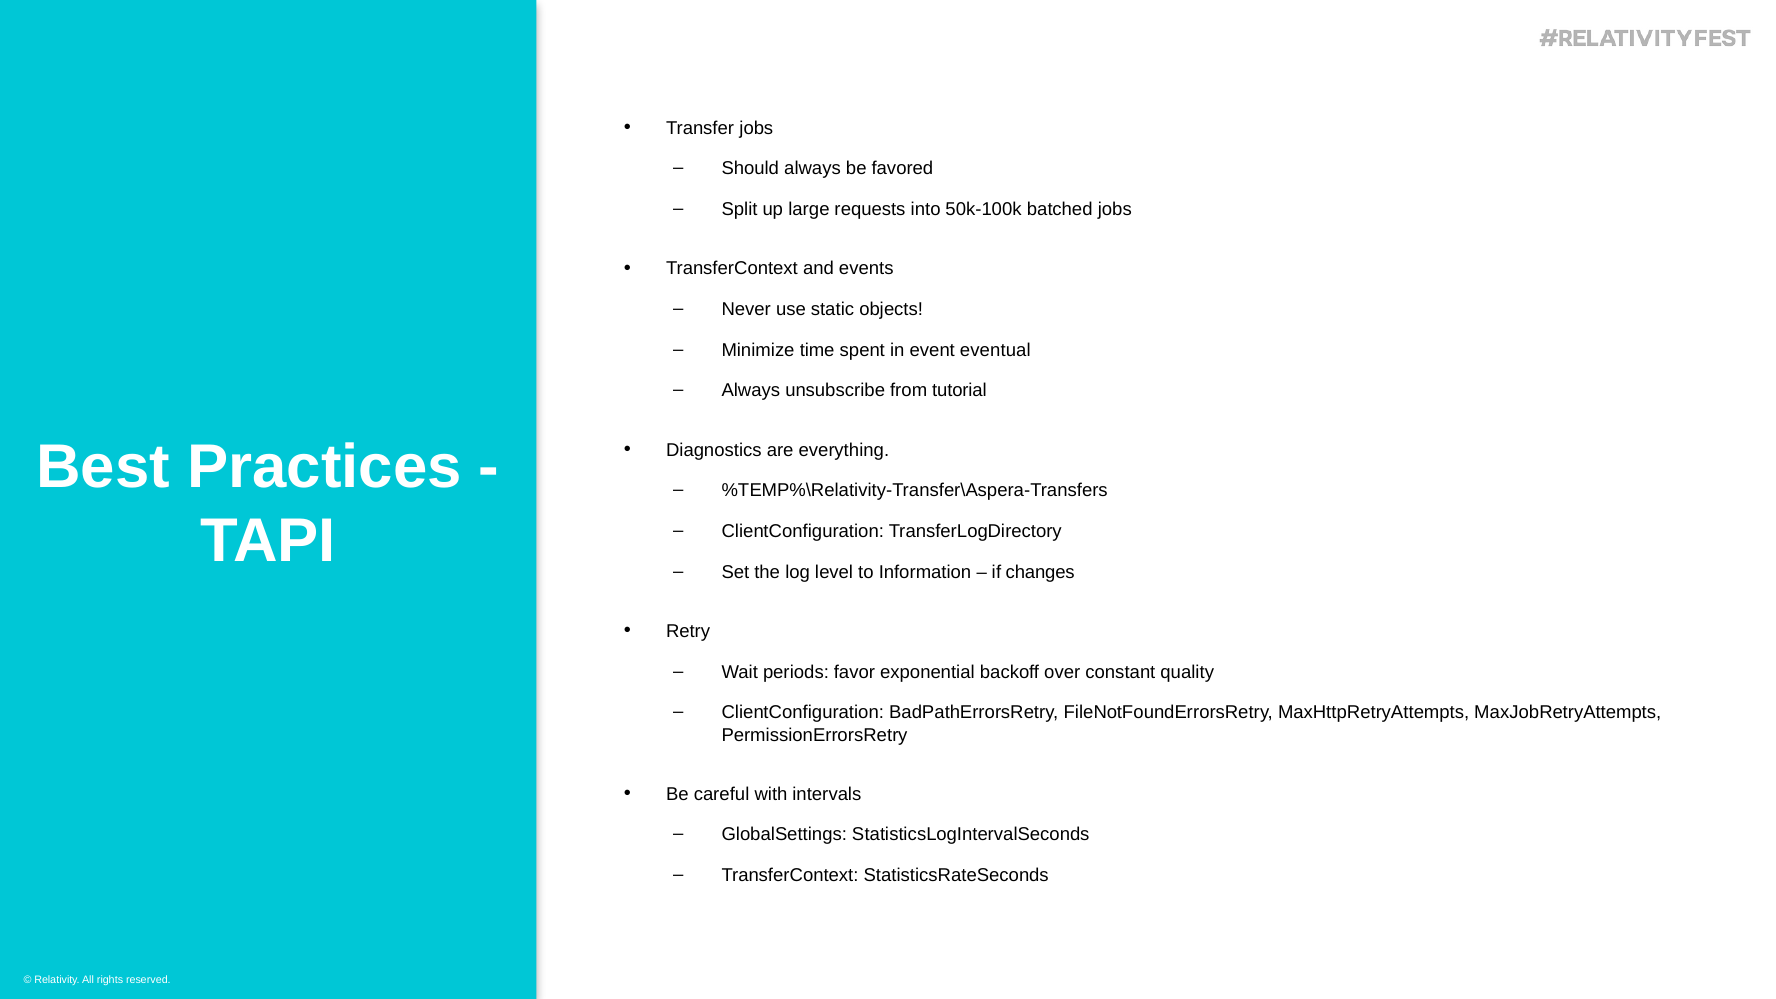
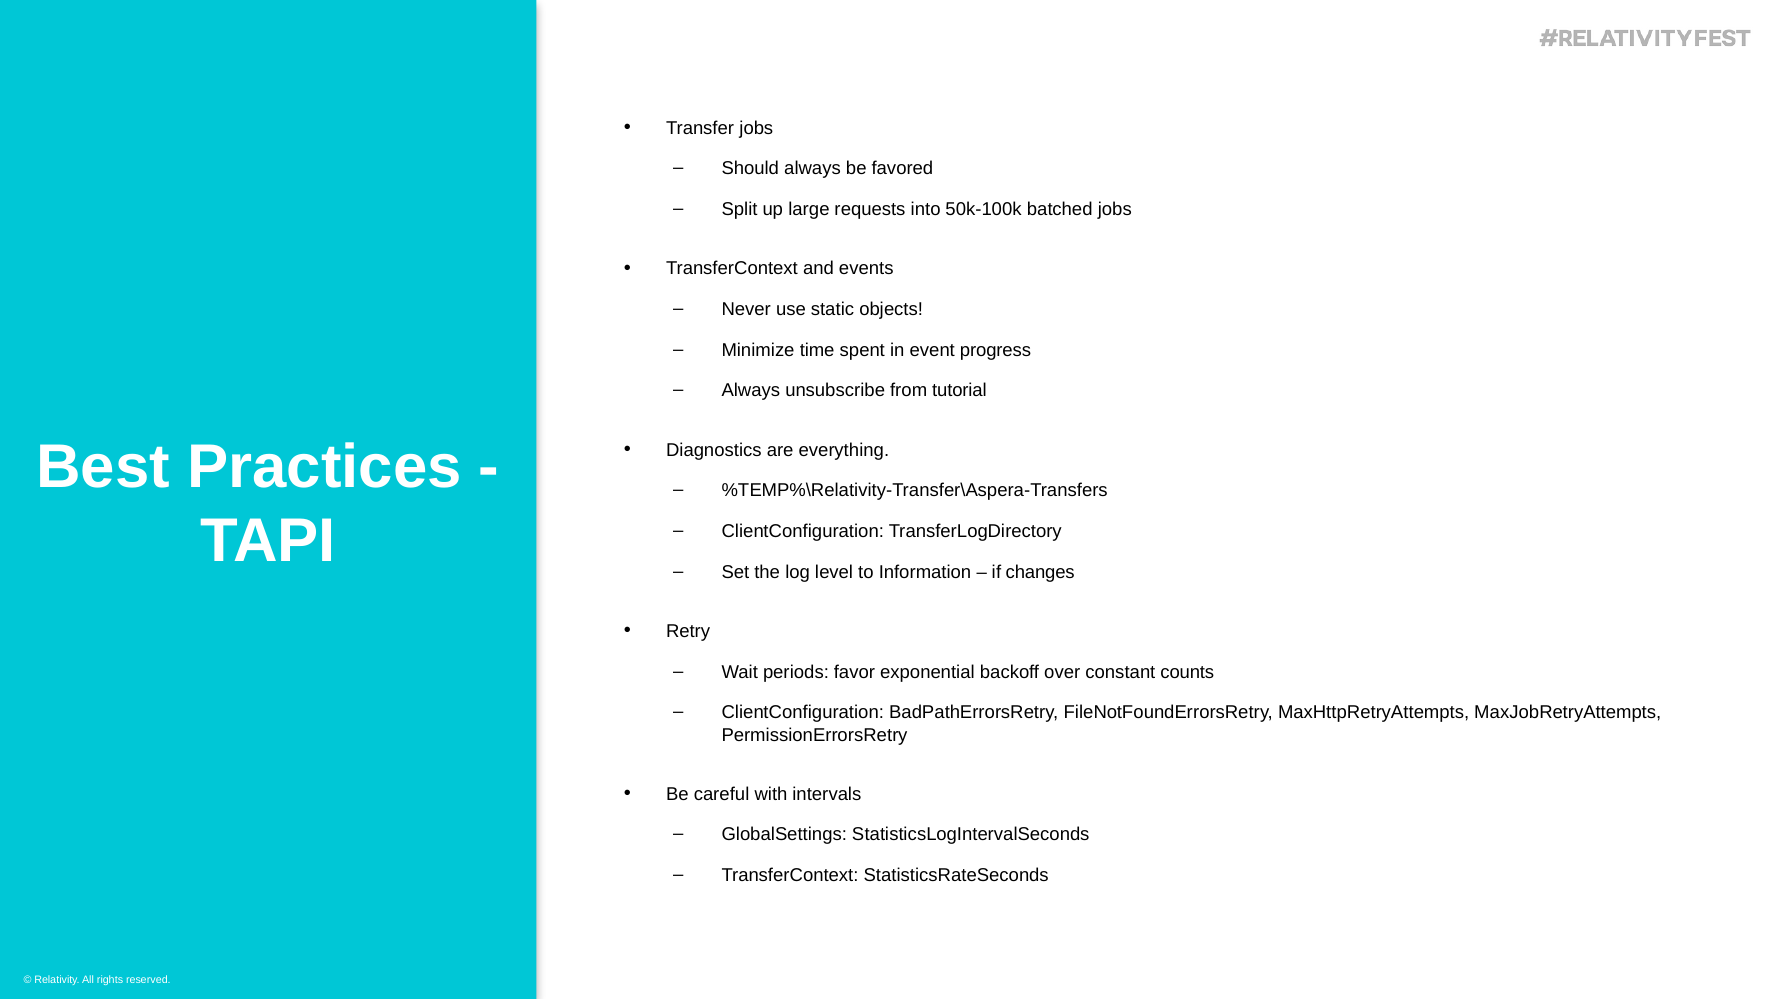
eventual: eventual -> progress
quality: quality -> counts
